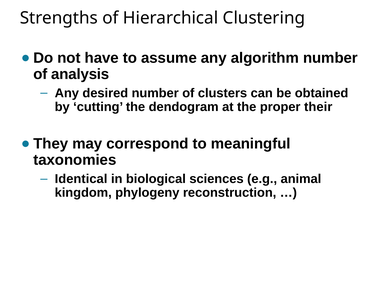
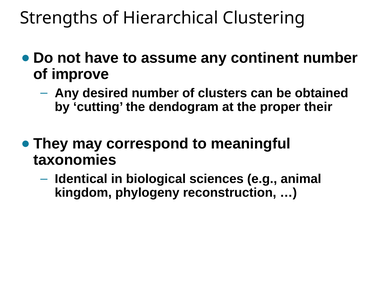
algorithm: algorithm -> continent
analysis: analysis -> improve
